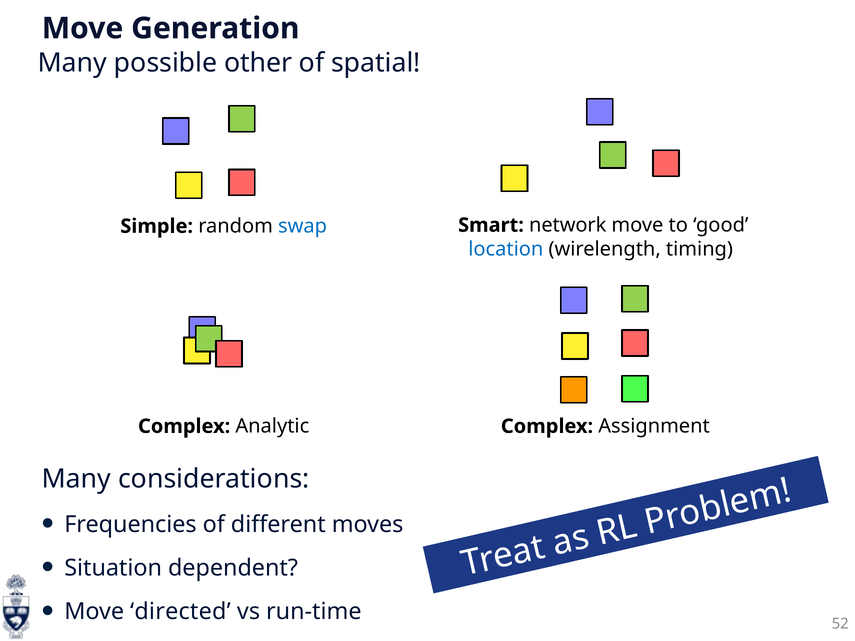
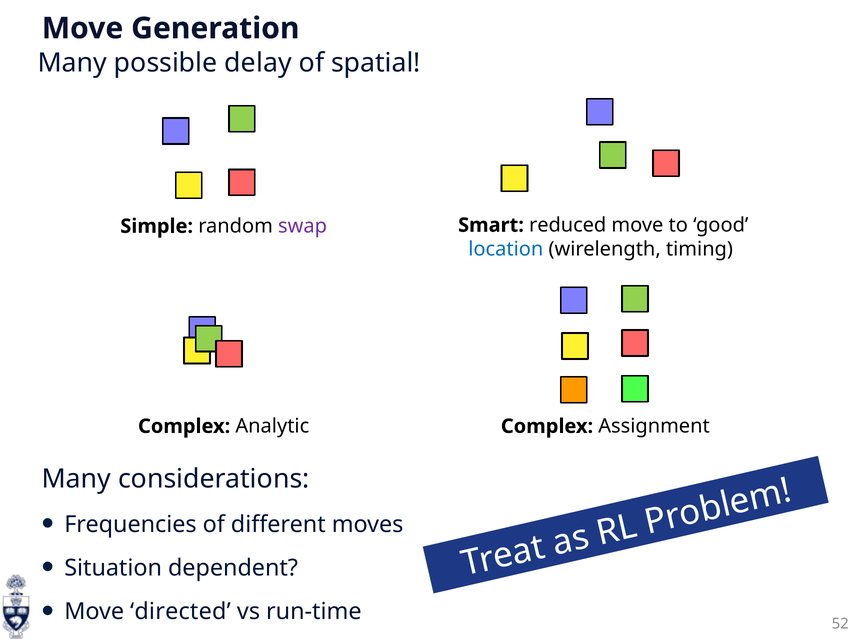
other: other -> delay
swap colour: blue -> purple
network: network -> reduced
